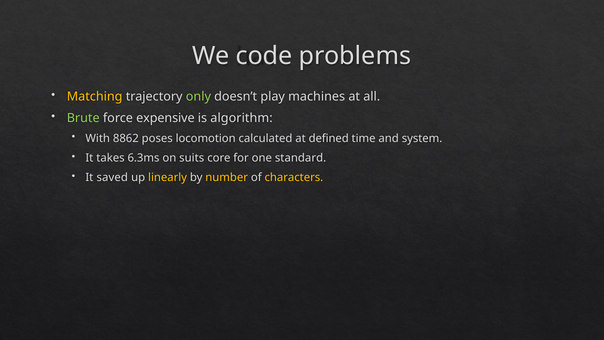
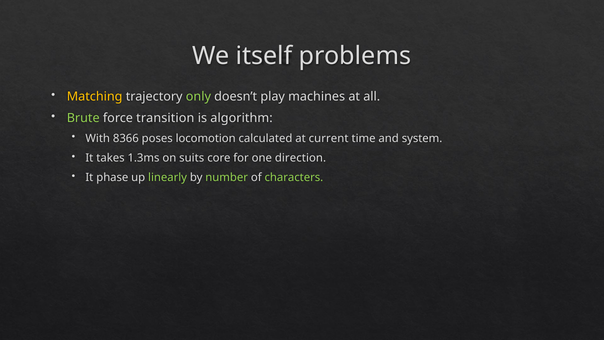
code: code -> itself
expensive: expensive -> transition
8862: 8862 -> 8366
defined: defined -> current
6.3ms: 6.3ms -> 1.3ms
standard: standard -> direction
saved: saved -> phase
linearly colour: yellow -> light green
number colour: yellow -> light green
characters colour: yellow -> light green
